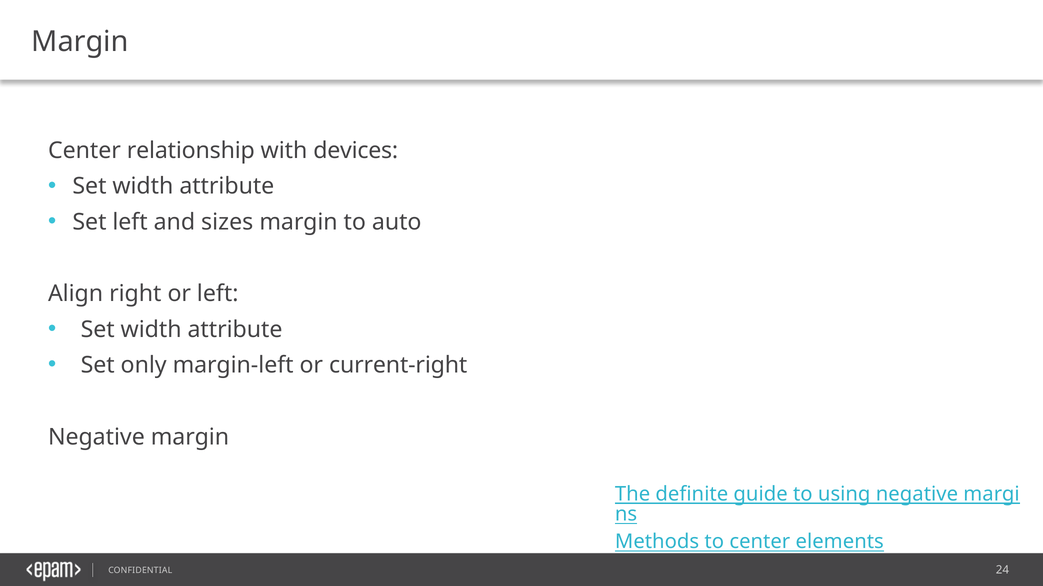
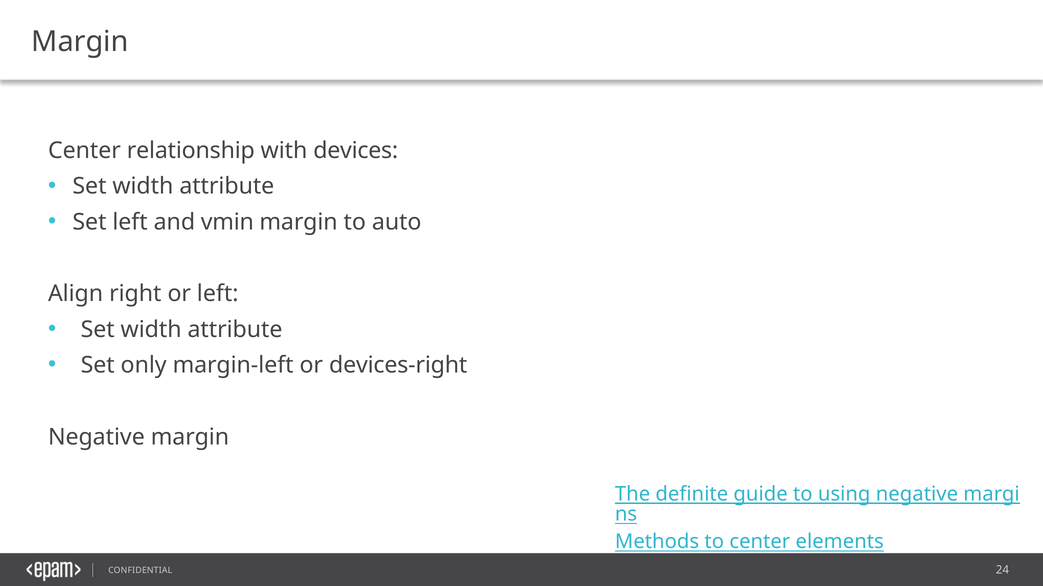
sizes: sizes -> vmin
current-right: current-right -> devices-right
